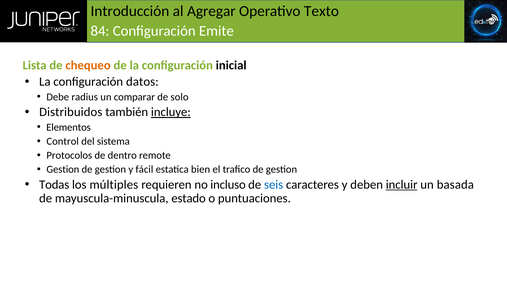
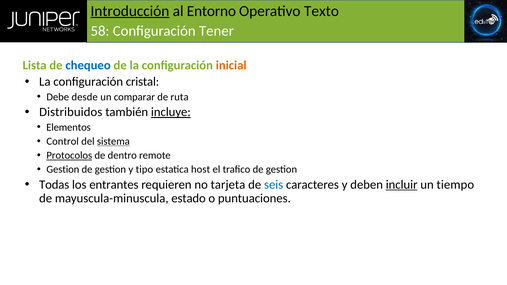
Introducción underline: none -> present
Agregar: Agregar -> Entorno
84: 84 -> 58
Emite: Emite -> Tener
chequeo colour: orange -> blue
inicial colour: black -> orange
datos: datos -> cristal
radius: radius -> desde
solo: solo -> ruta
sistema underline: none -> present
Protocolos underline: none -> present
fácil: fácil -> tipo
bien: bien -> host
múltiples: múltiples -> entrantes
incluso: incluso -> tarjeta
basada: basada -> tiempo
